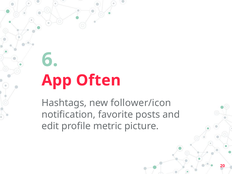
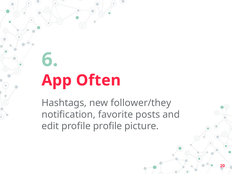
follower/icon: follower/icon -> follower/they
profile metric: metric -> profile
